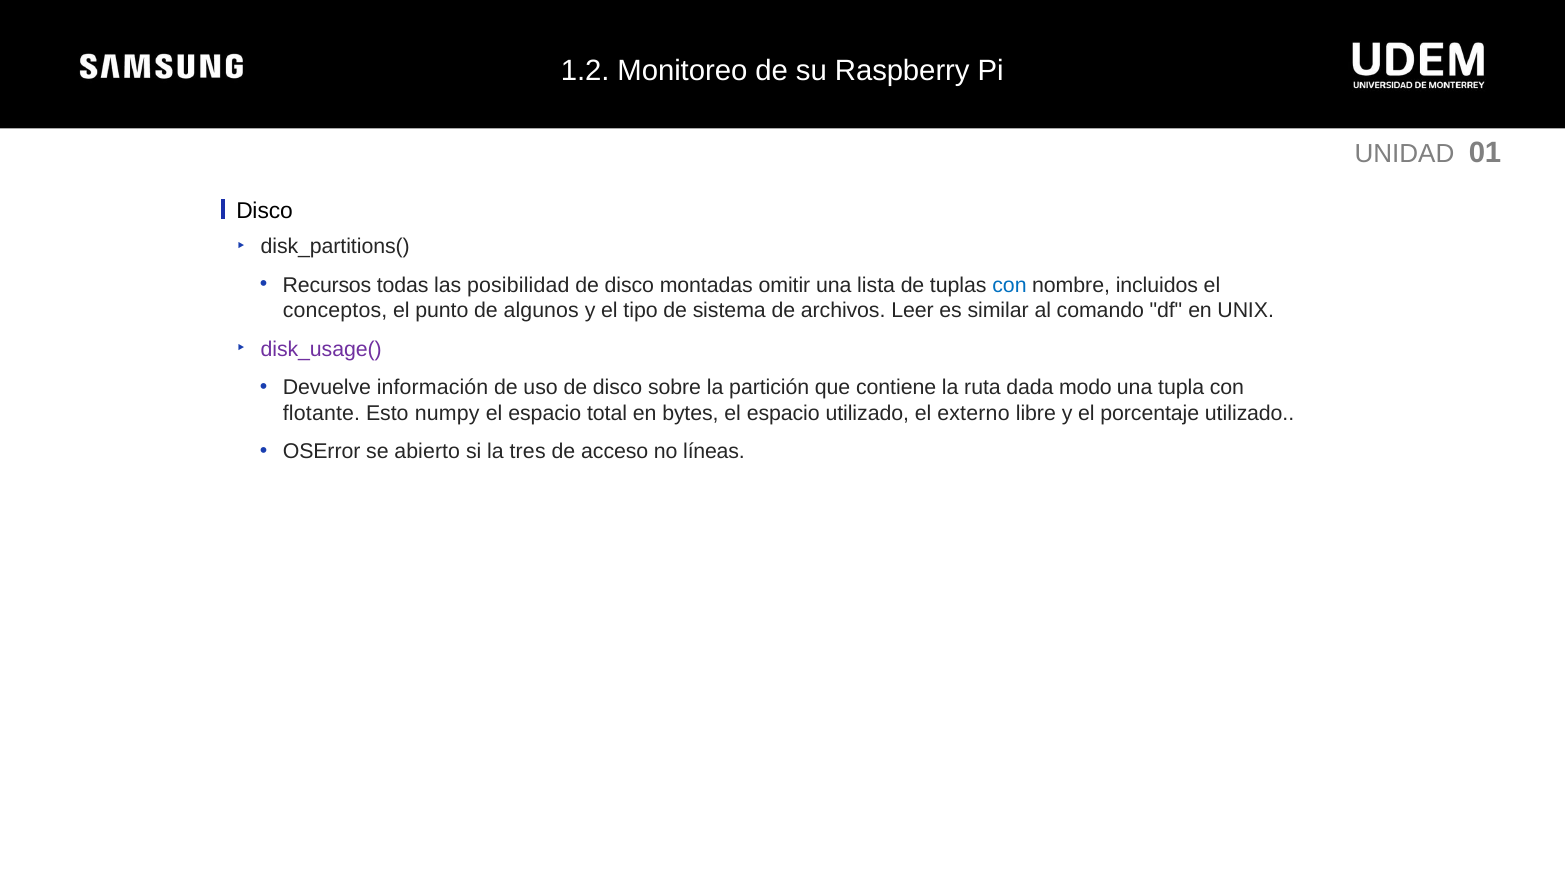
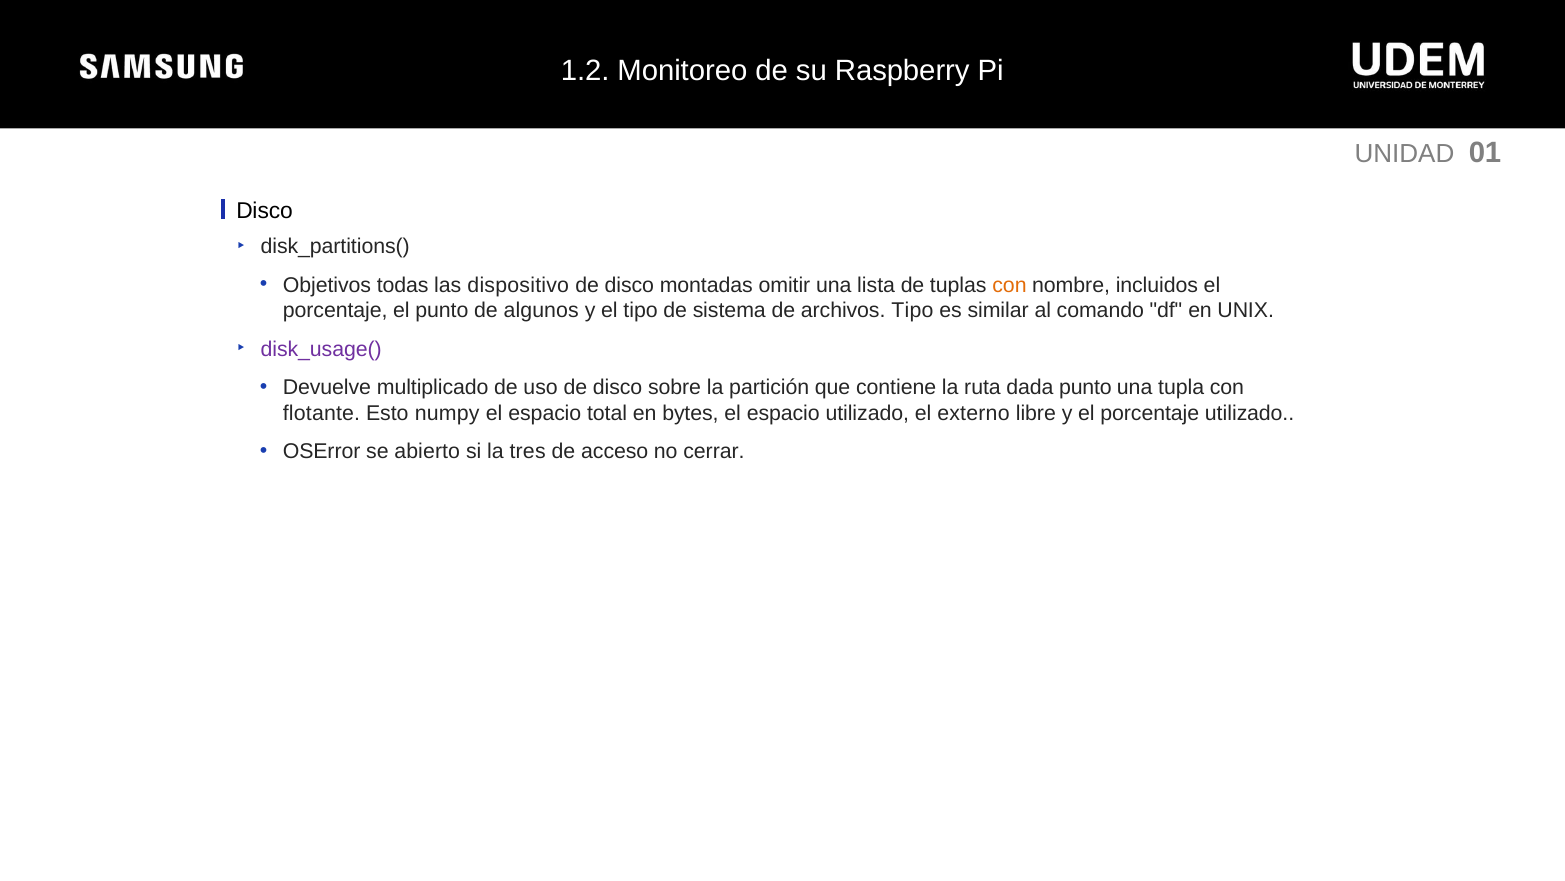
Recursos: Recursos -> Objetivos
posibilidad: posibilidad -> dispositivo
con at (1009, 285) colour: blue -> orange
conceptos at (335, 310): conceptos -> porcentaje
archivos Leer: Leer -> Tipo
información: información -> multiplicado
dada modo: modo -> punto
líneas: líneas -> cerrar
